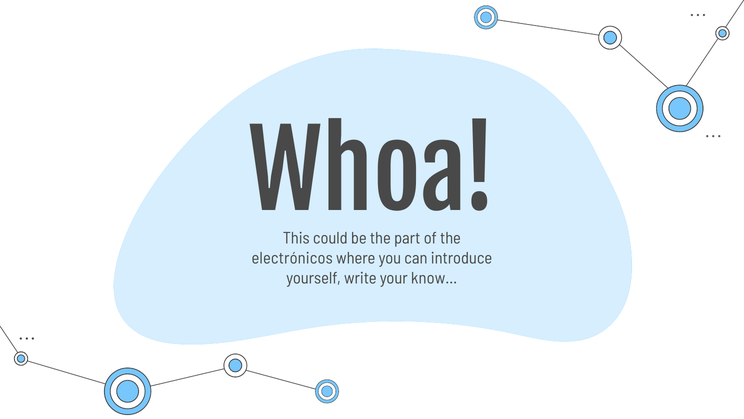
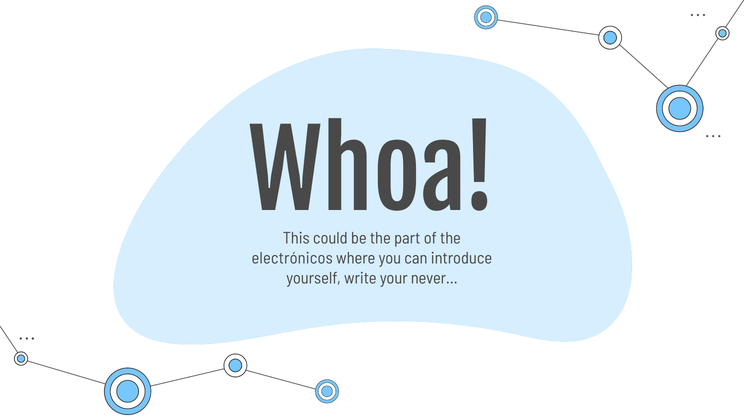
know…: know… -> never…
